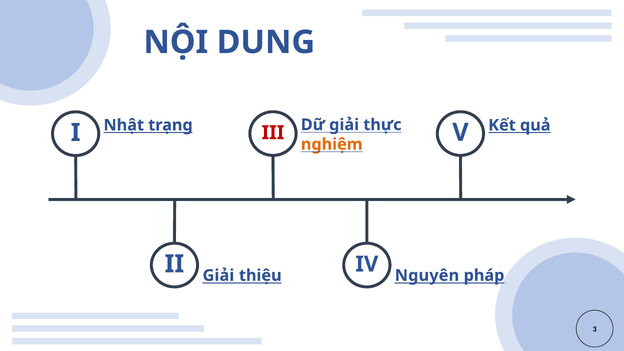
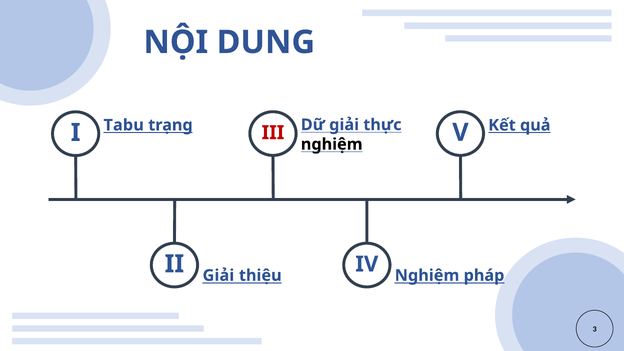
Nhật: Nhật -> Tabu
nghiệm at (332, 144) colour: orange -> black
thiệu Nguyên: Nguyên -> Nghiệm
